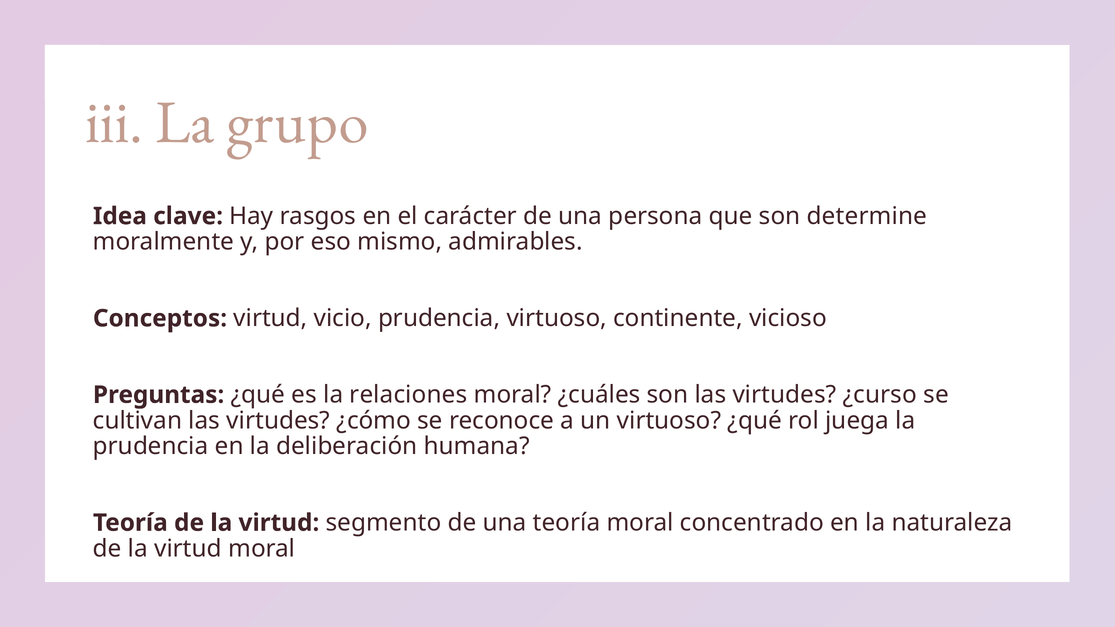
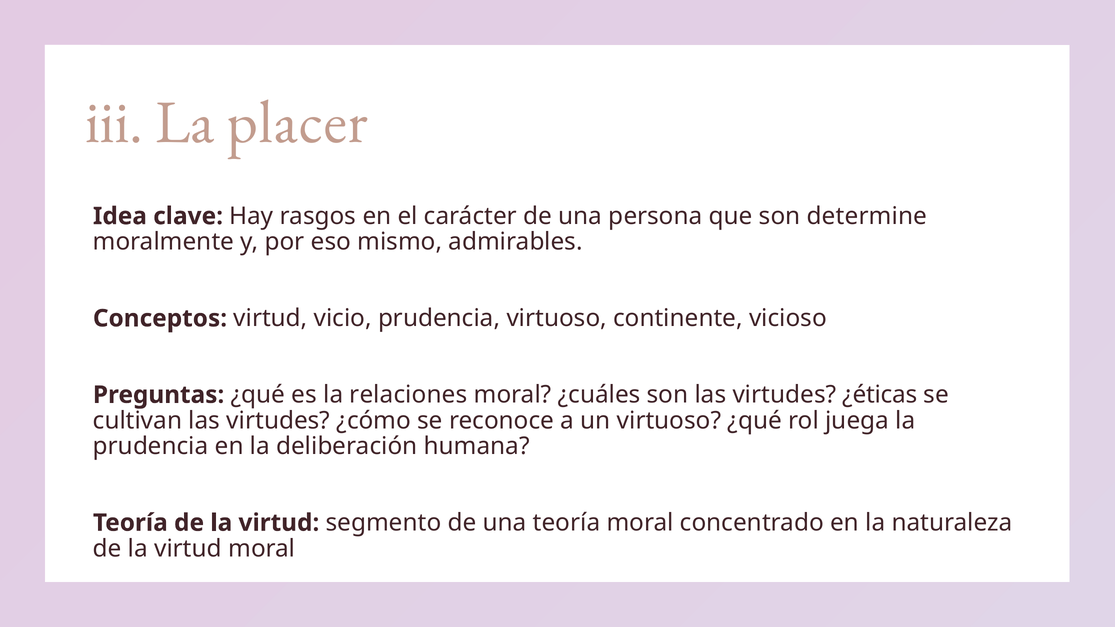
grupo: grupo -> placer
¿curso: ¿curso -> ¿éticas
